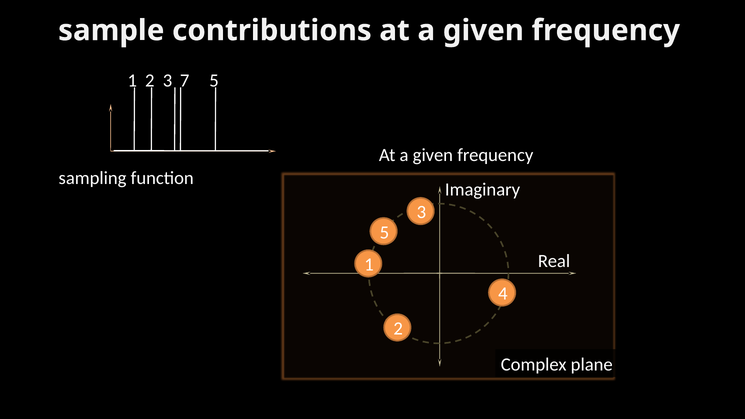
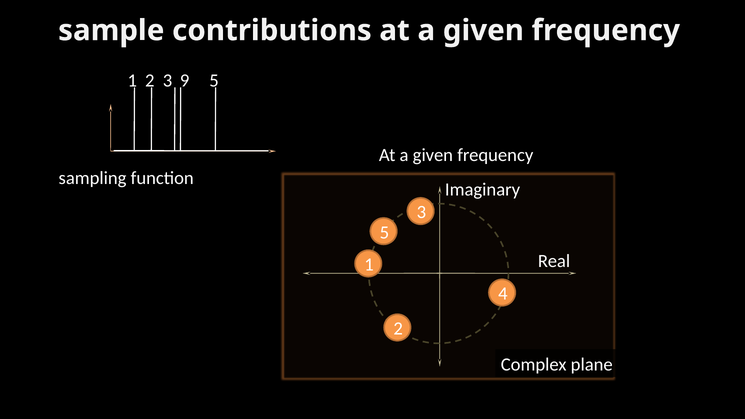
7: 7 -> 9
